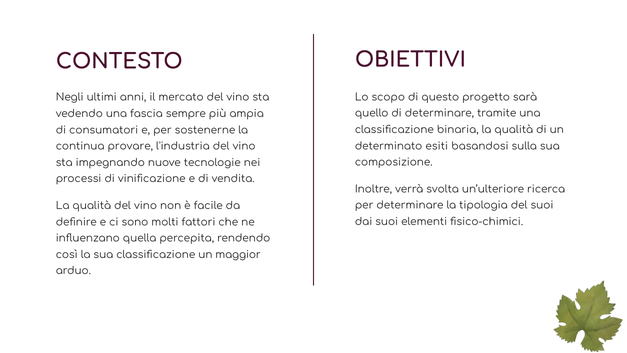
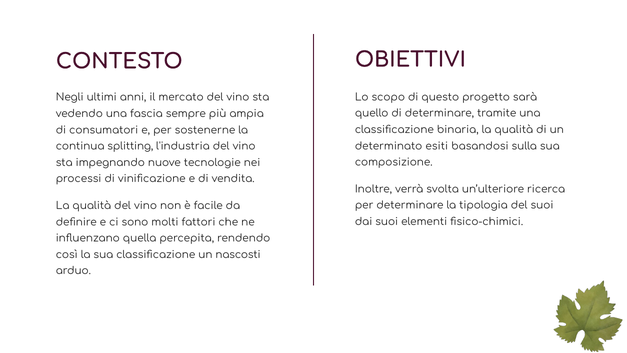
provare: provare -> splitting
maggior: maggior -> nascosti
